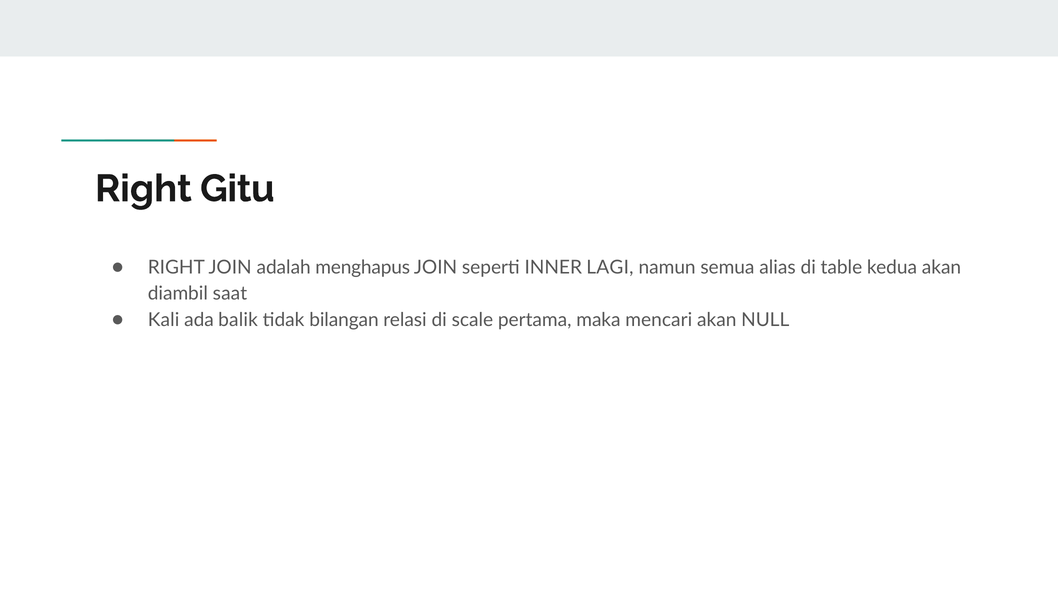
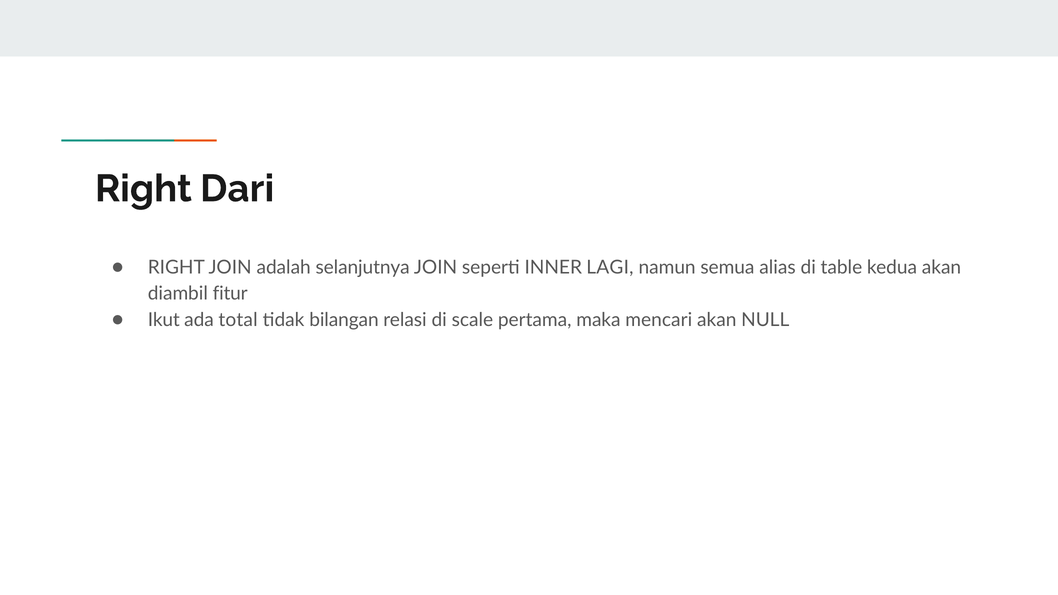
Gitu: Gitu -> Dari
menghapus: menghapus -> selanjutnya
saat: saat -> fitur
Kali: Kali -> Ikut
balik: balik -> total
